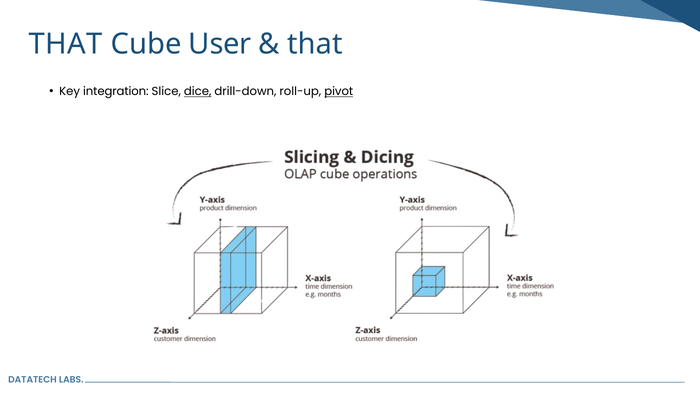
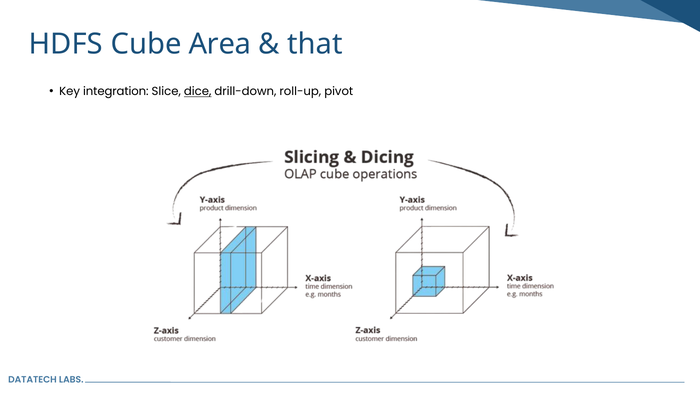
THAT at (66, 44): THAT -> HDFS
User: User -> Area
pivot underline: present -> none
